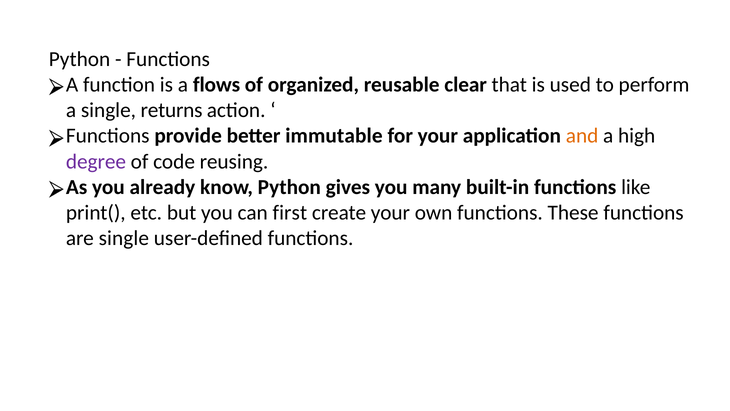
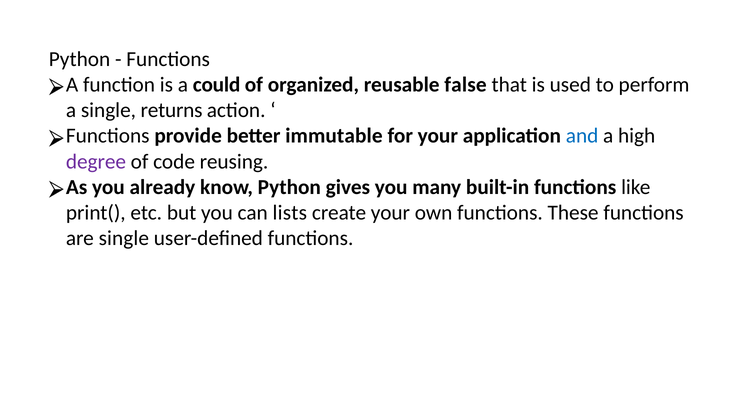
flows: flows -> could
clear: clear -> false
and colour: orange -> blue
first: first -> lists
